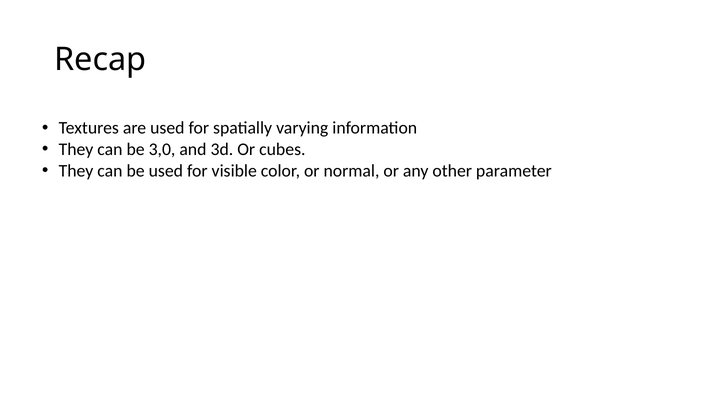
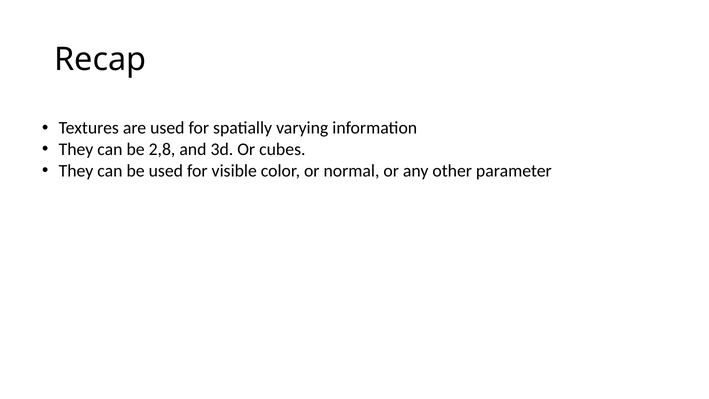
3,0: 3,0 -> 2,8
